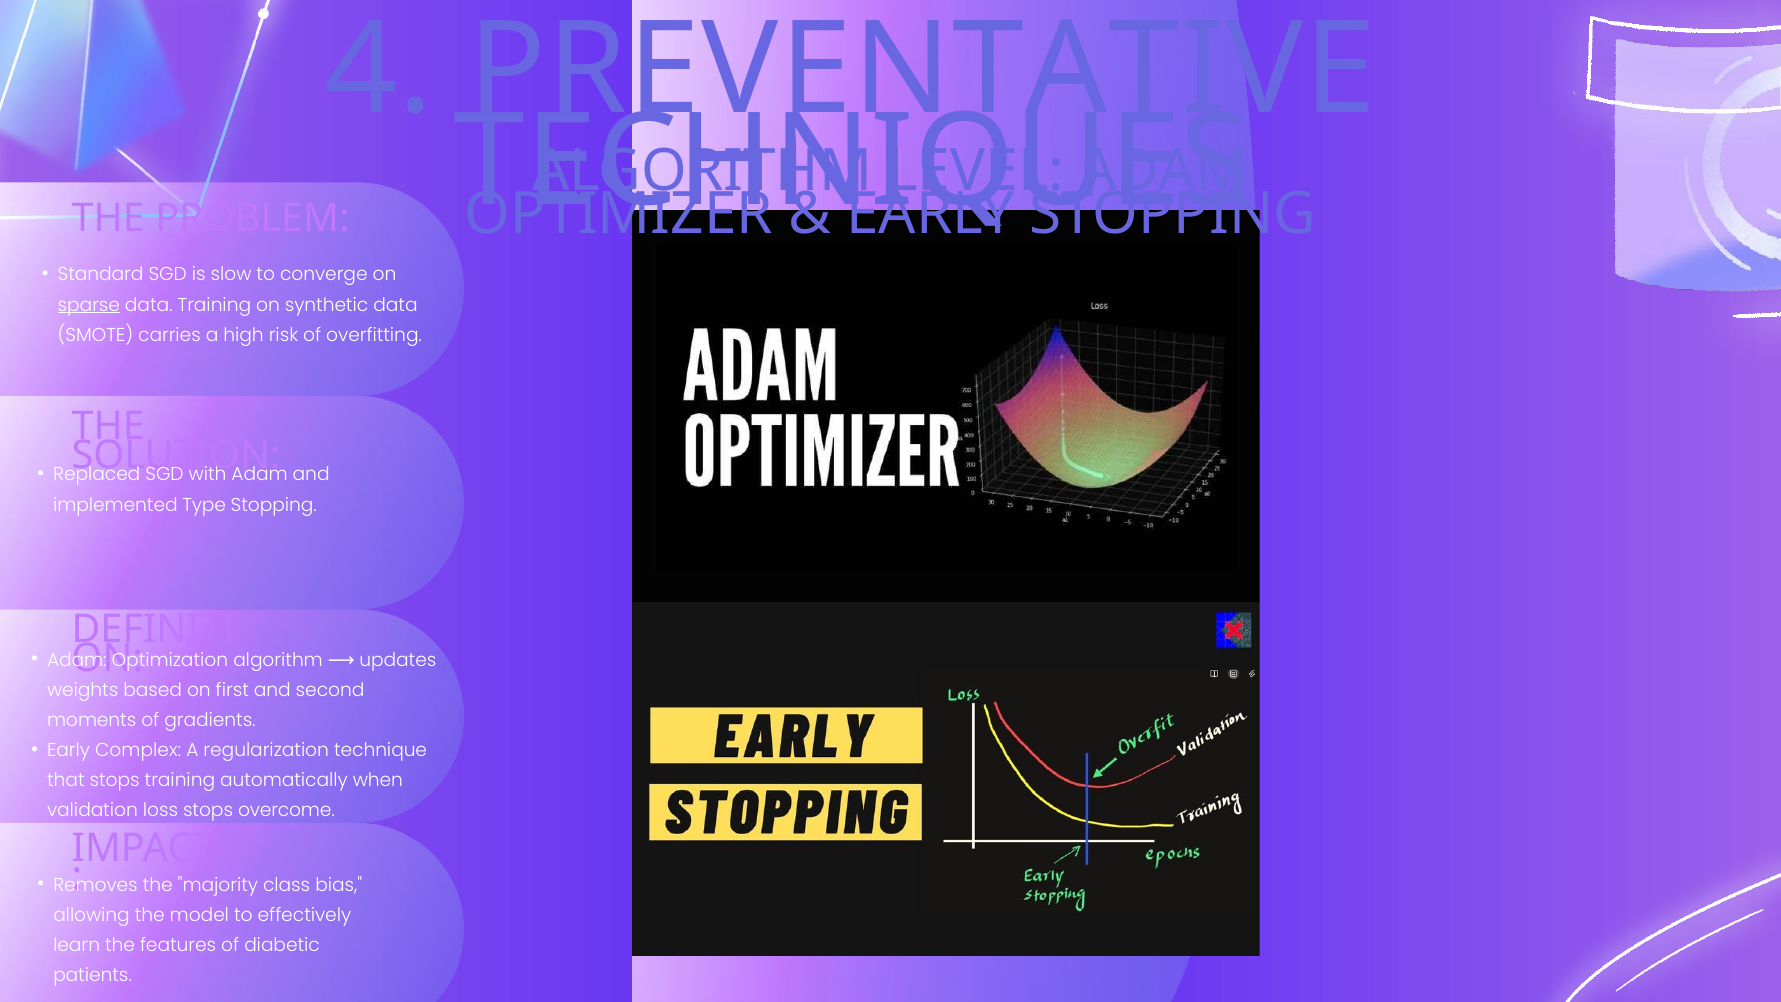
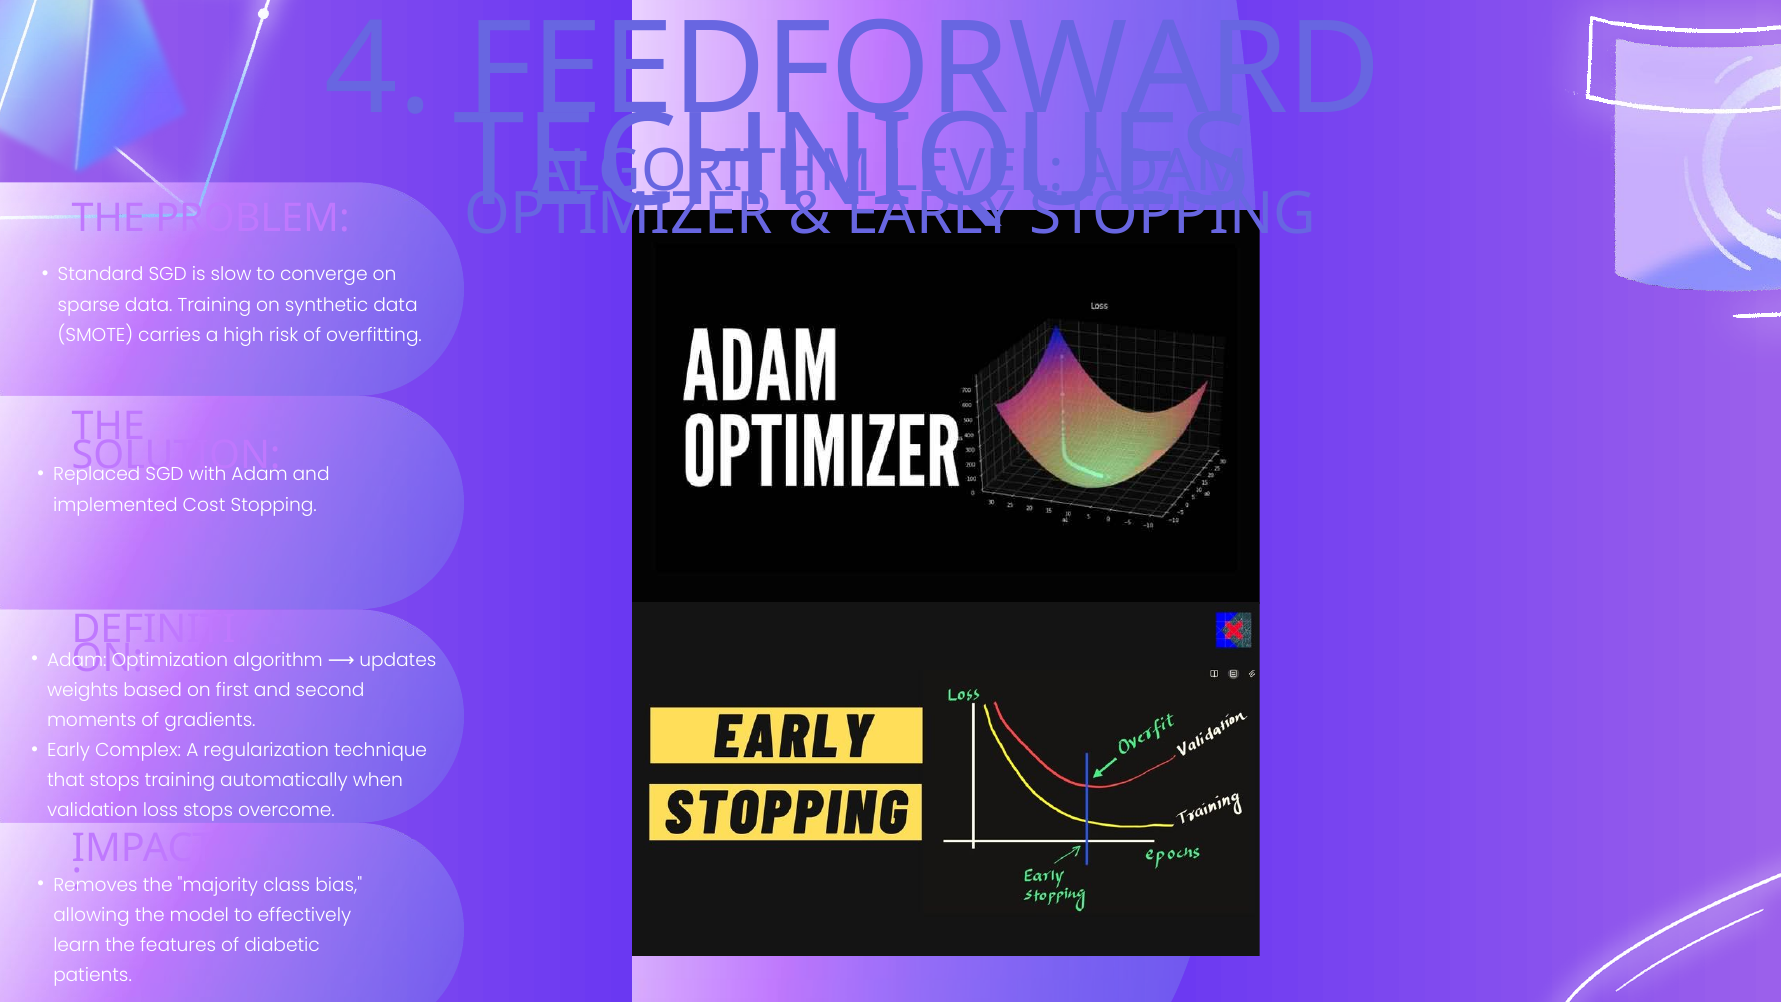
PREVENTATIVE: PREVENTATIVE -> FEEDFORWARD
sparse underline: present -> none
Type: Type -> Cost
